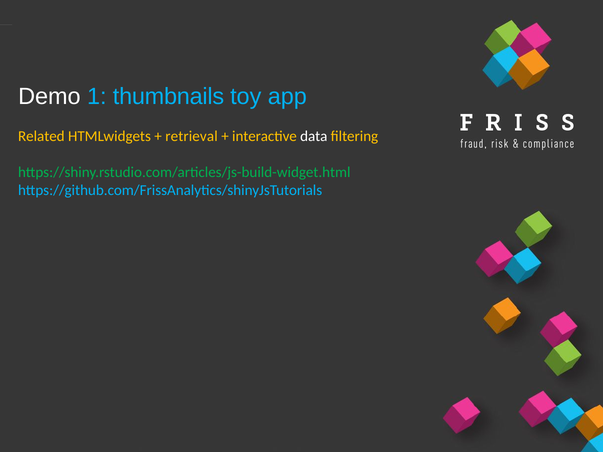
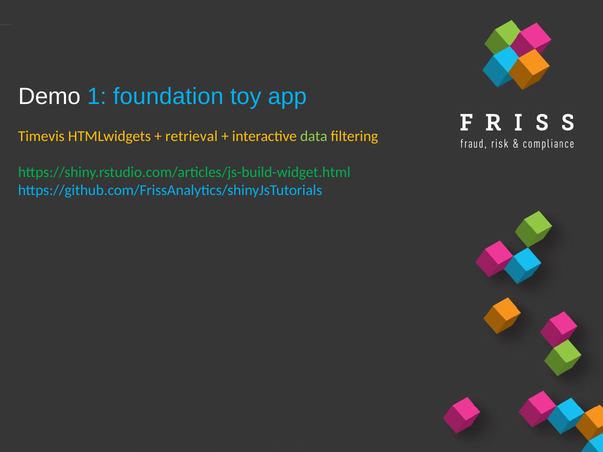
thumbnails: thumbnails -> foundation
Related: Related -> Timevis
data colour: white -> light green
